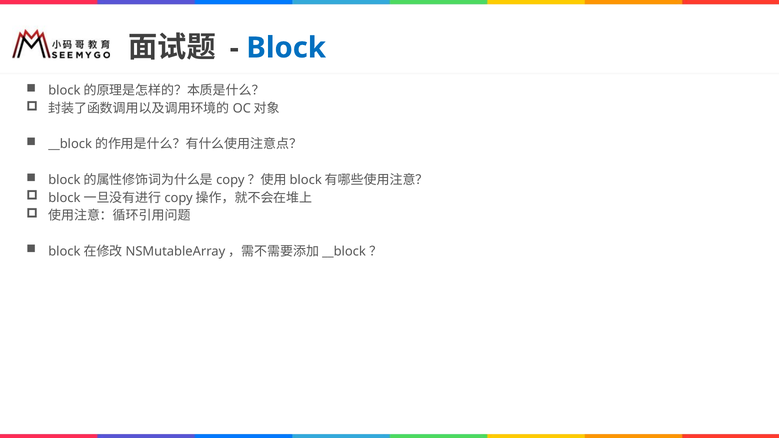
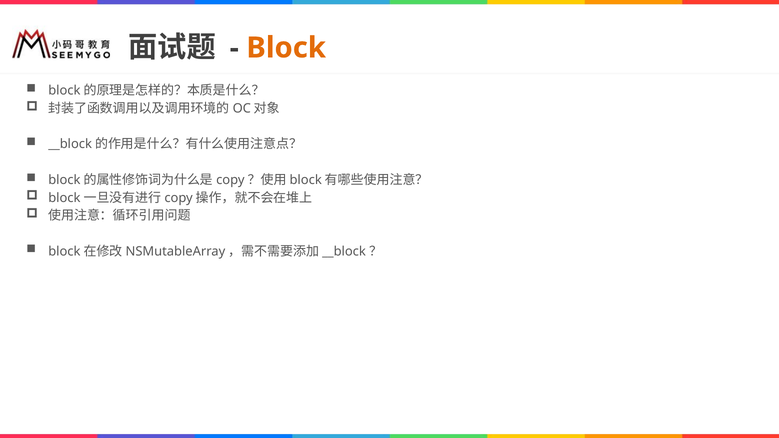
Block colour: blue -> orange
